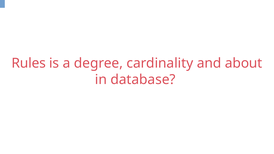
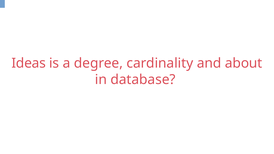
Rules: Rules -> Ideas
